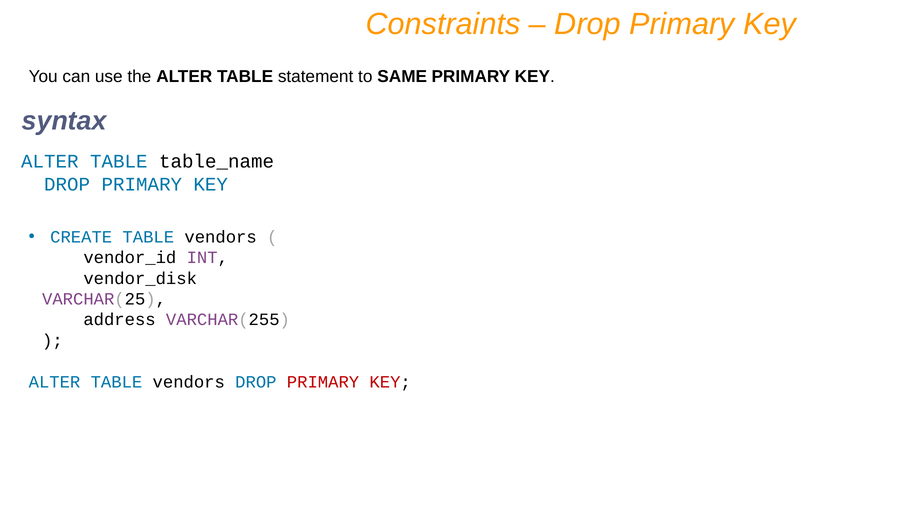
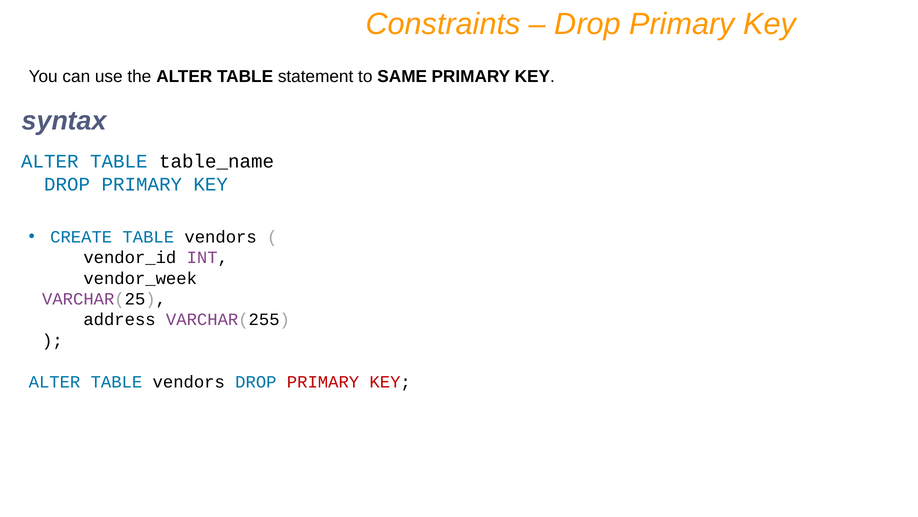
vendor_disk: vendor_disk -> vendor_week
